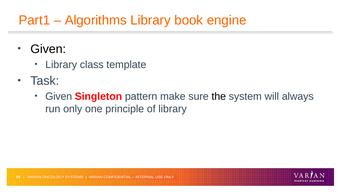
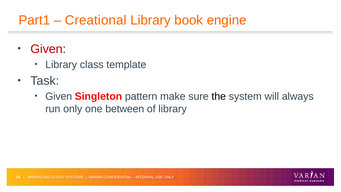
Algorithms: Algorithms -> Creational
Given at (48, 49) colour: black -> red
principle: principle -> between
